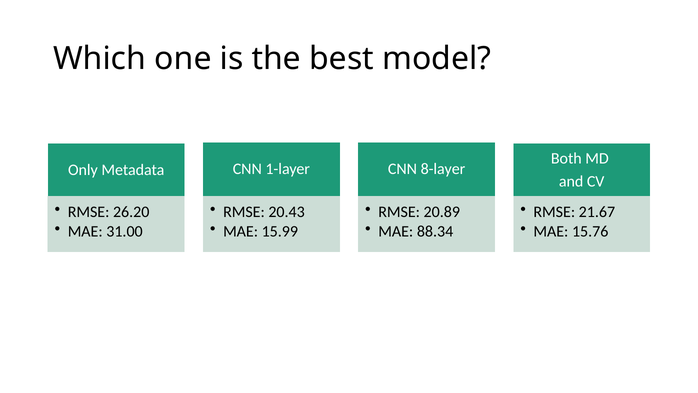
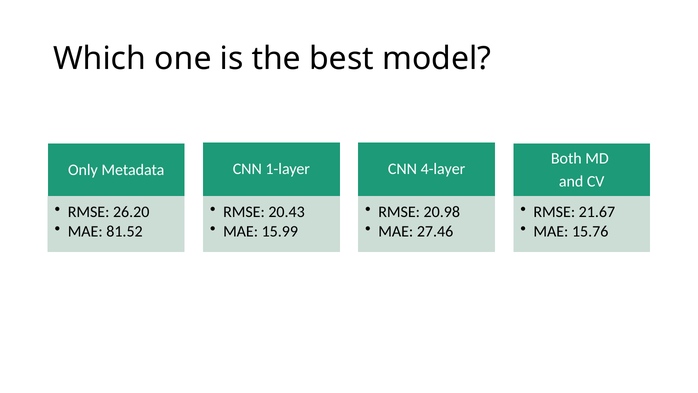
8-layer: 8-layer -> 4-layer
20.89: 20.89 -> 20.98
31.00: 31.00 -> 81.52
88.34: 88.34 -> 27.46
